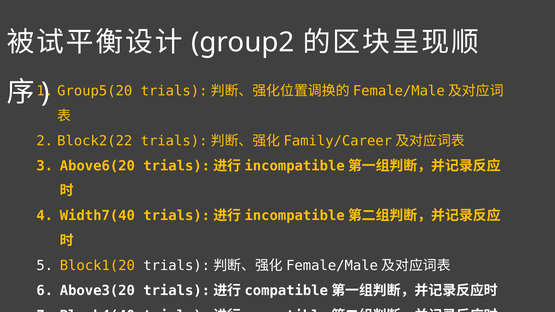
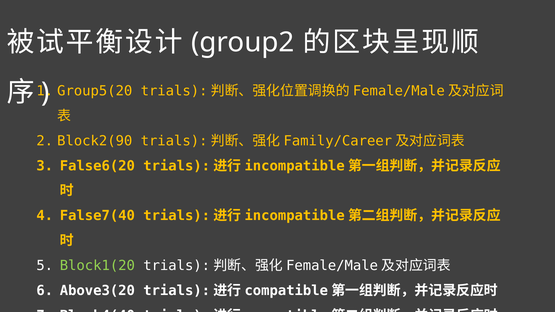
Block2(22: Block2(22 -> Block2(90
Above6(20: Above6(20 -> False6(20
Width7(40: Width7(40 -> False7(40
Block1(20 colour: yellow -> light green
